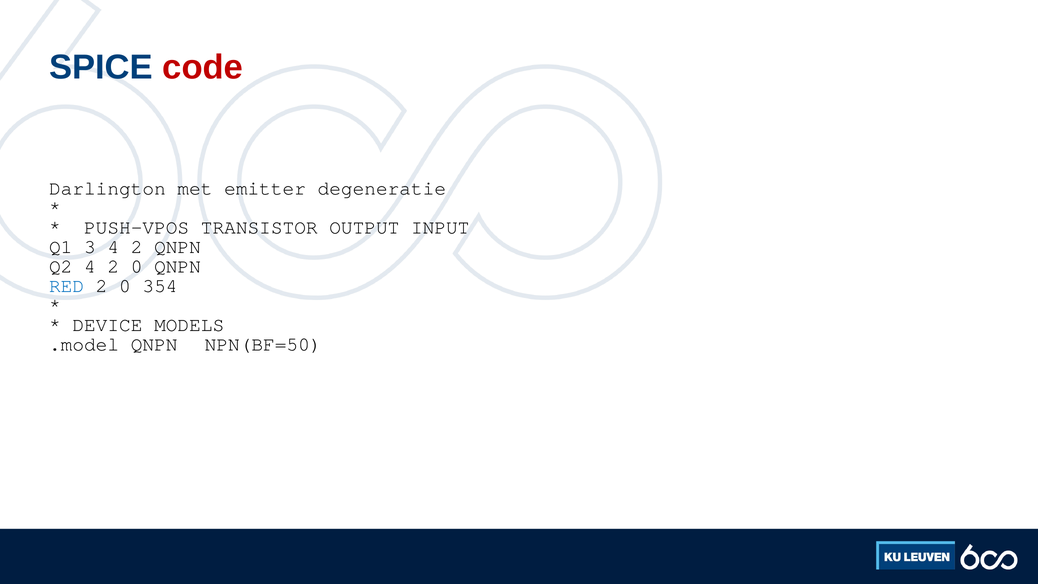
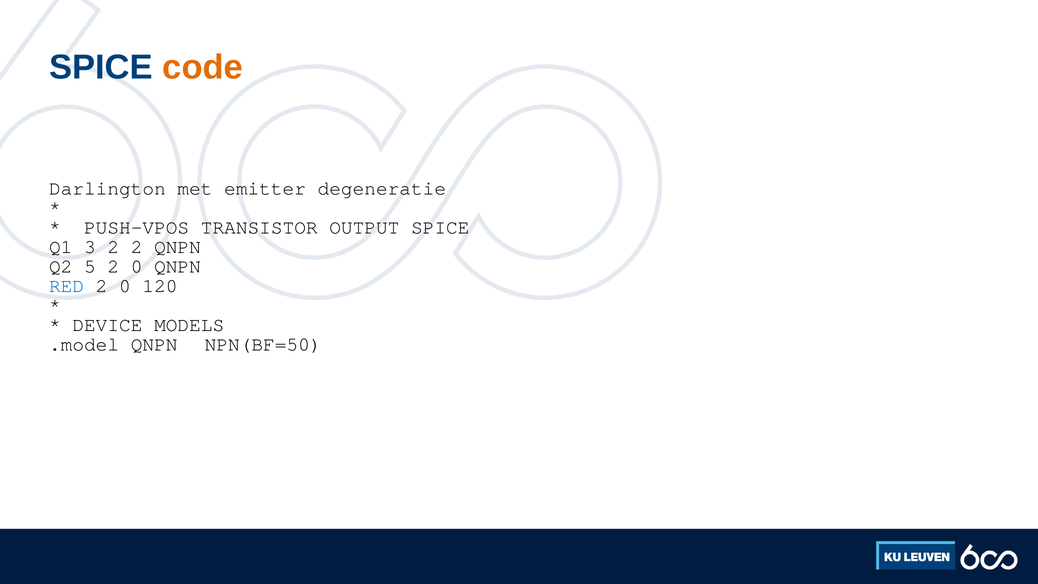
code colour: red -> orange
OUTPUT INPUT: INPUT -> SPICE
3 4: 4 -> 2
Q2 4: 4 -> 5
354: 354 -> 120
